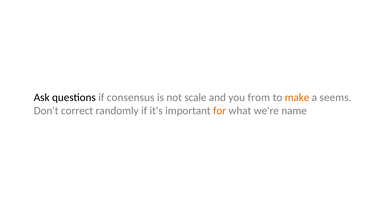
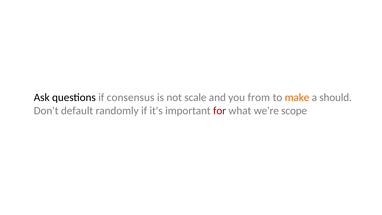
seems: seems -> should
correct: correct -> default
for colour: orange -> red
name: name -> scope
